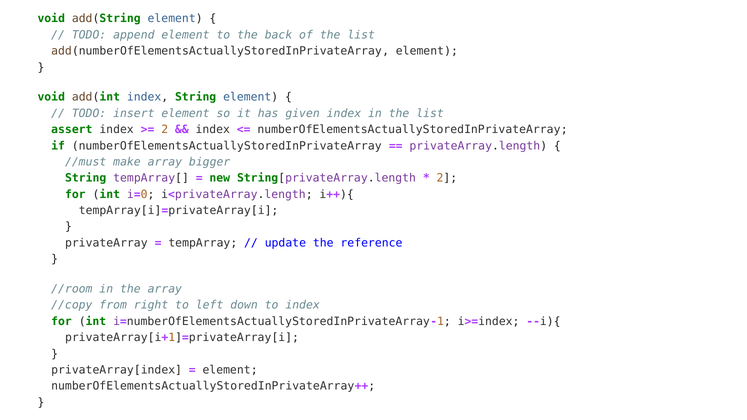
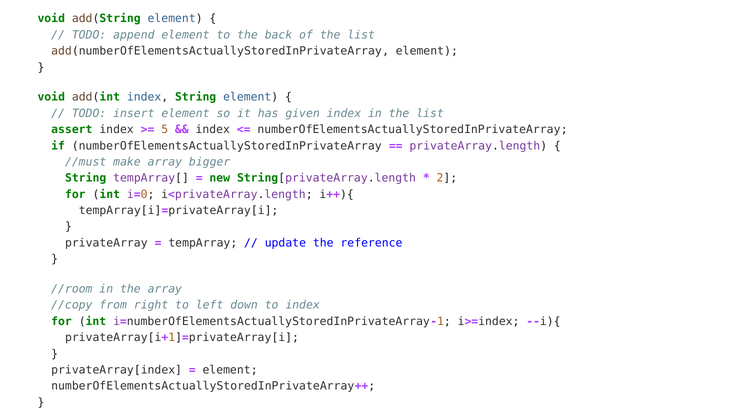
2 at (165, 130): 2 -> 5
